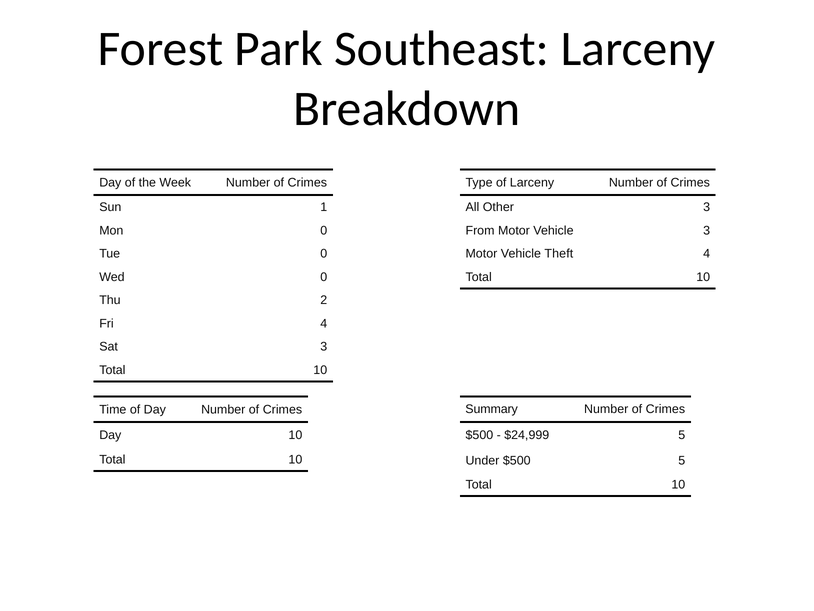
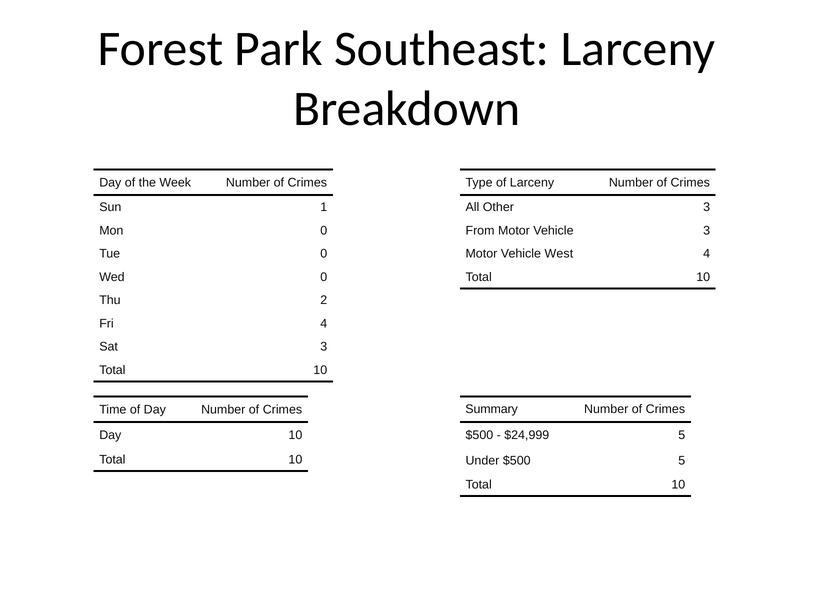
Theft: Theft -> West
